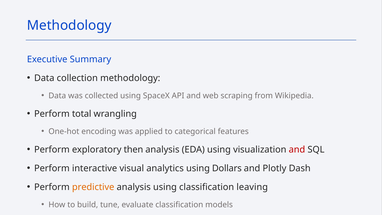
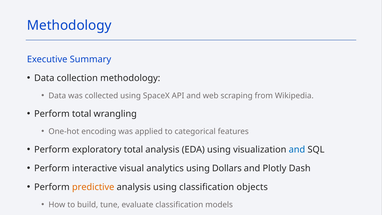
exploratory then: then -> total
and at (297, 150) colour: red -> blue
leaving: leaving -> objects
